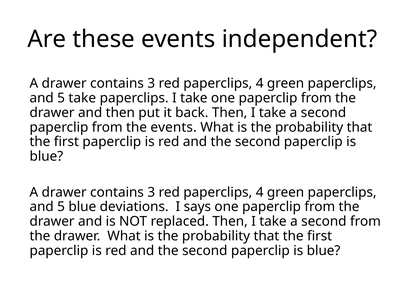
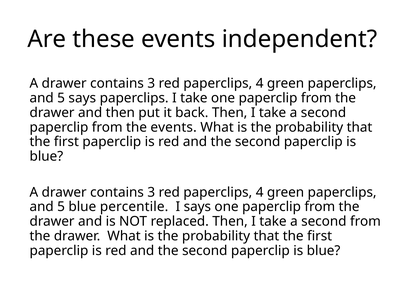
5 take: take -> says
deviations: deviations -> percentile
